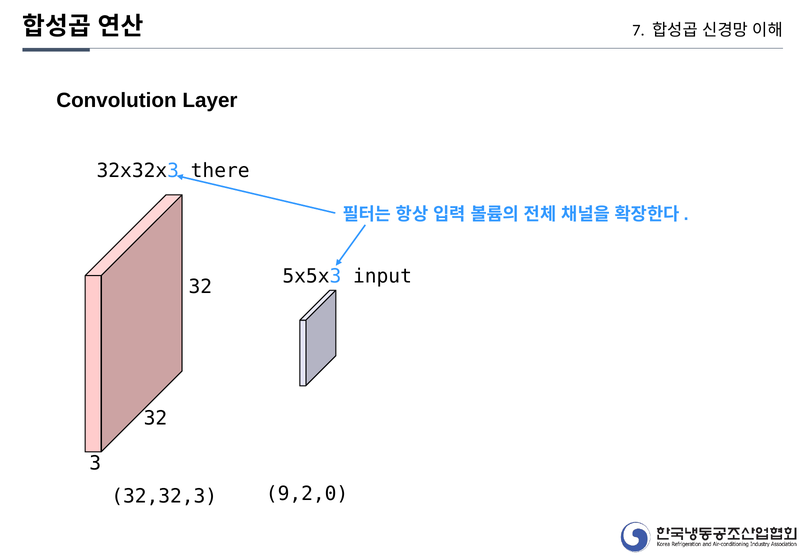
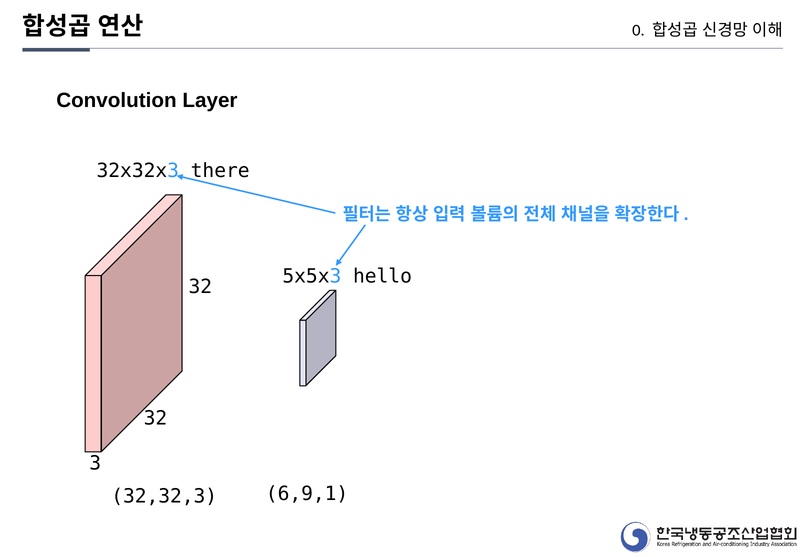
7: 7 -> 0
input: input -> hello
9,2,0: 9,2,0 -> 6,9,1
